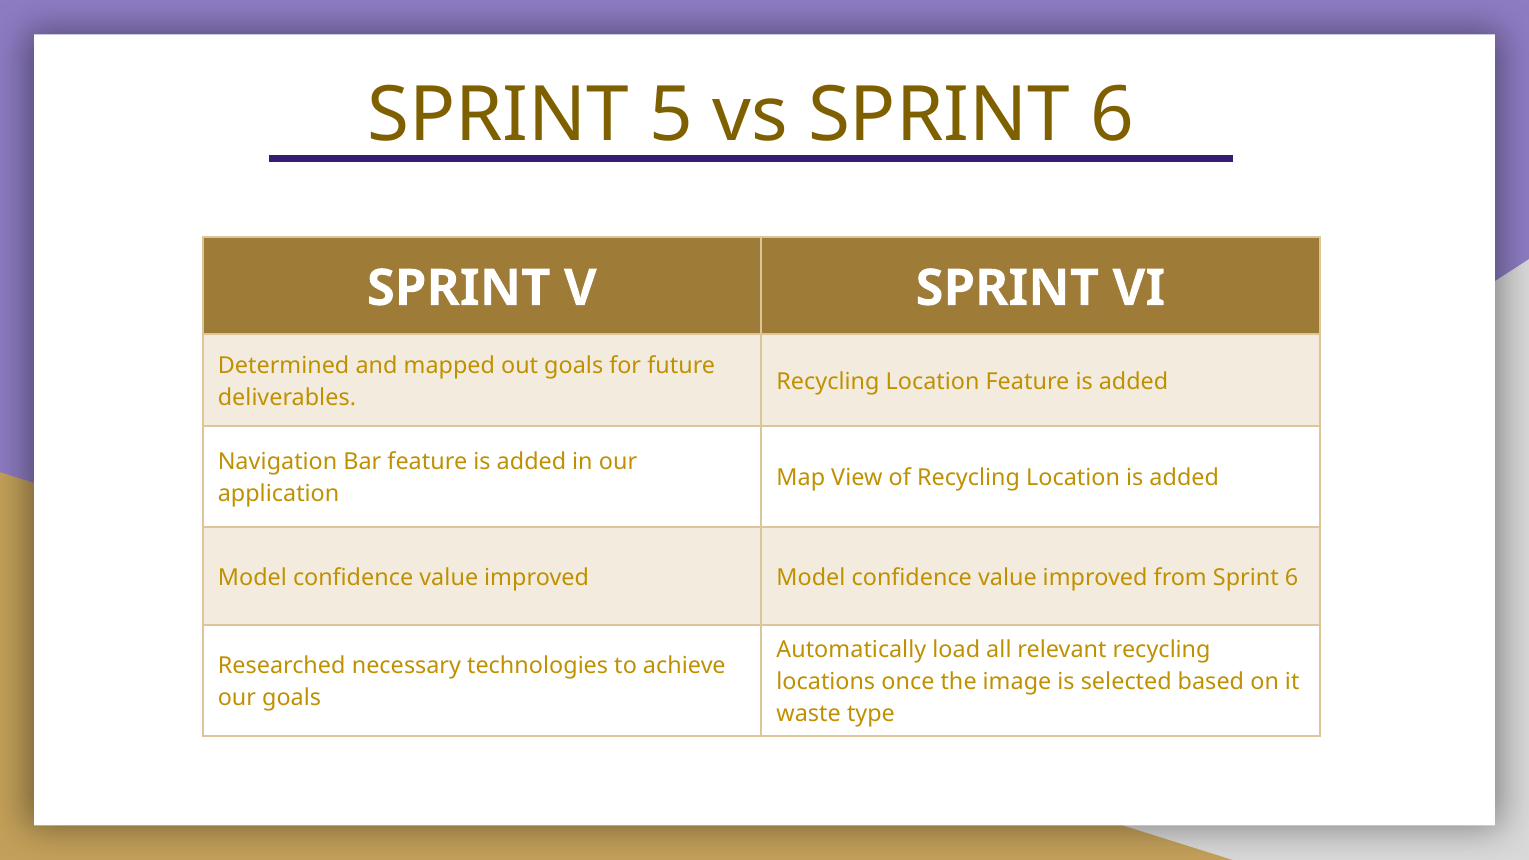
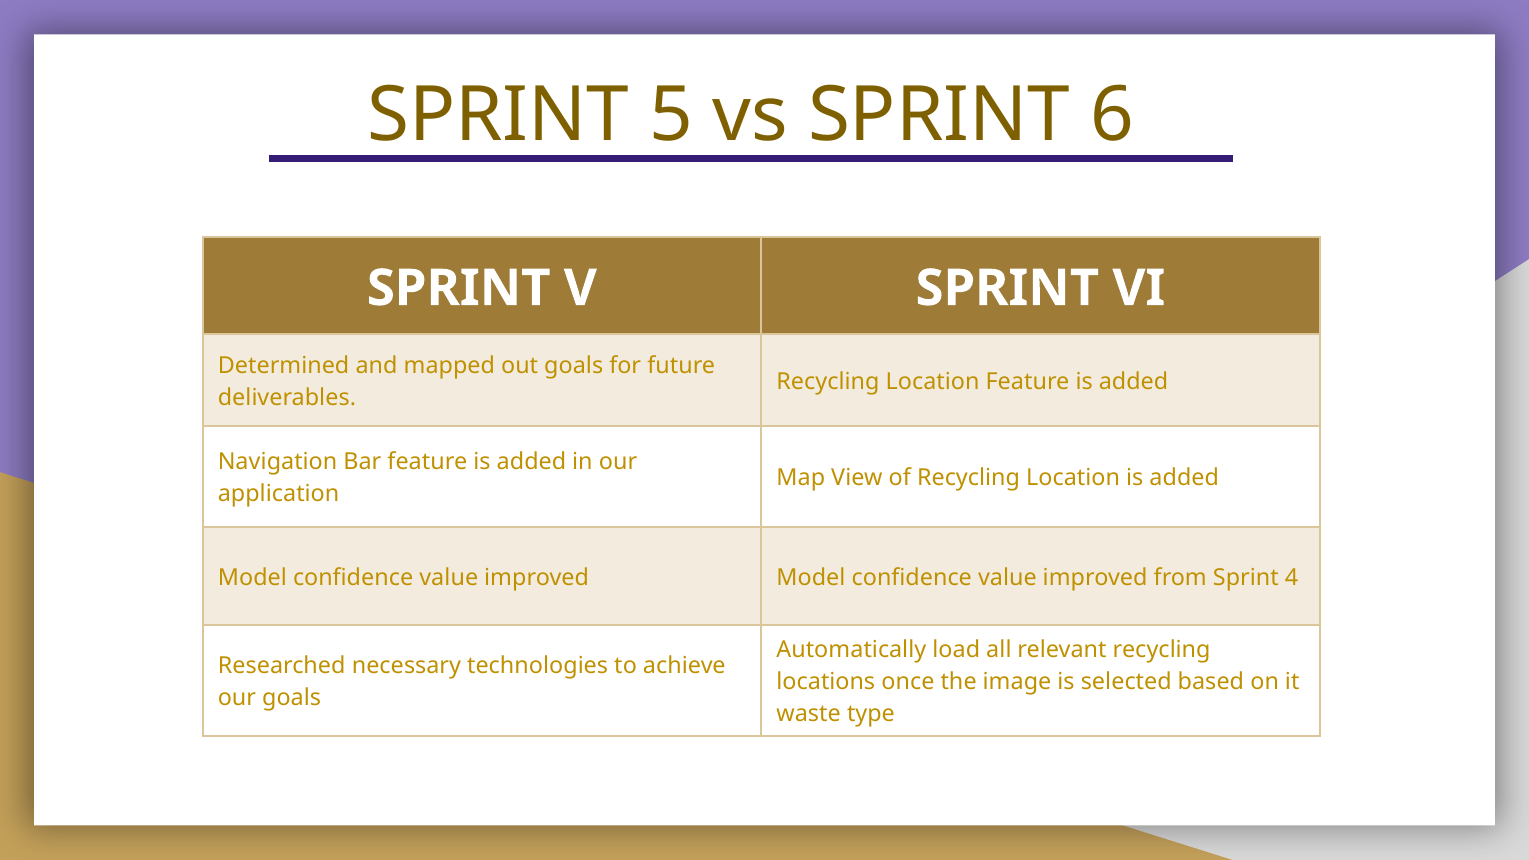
from Sprint 6: 6 -> 4
